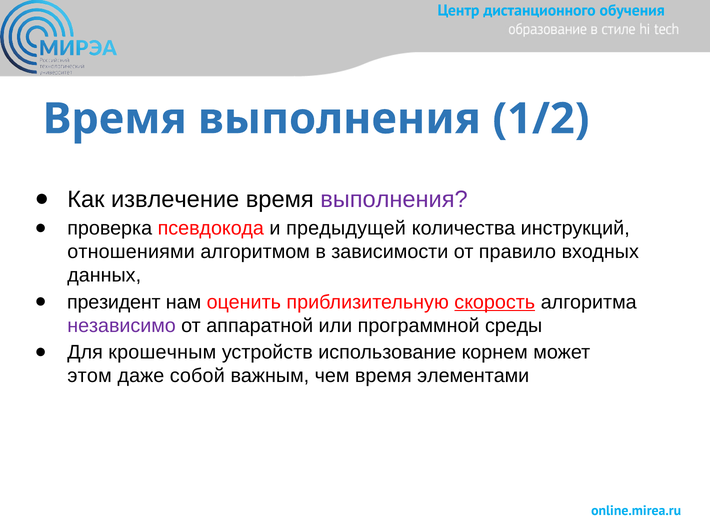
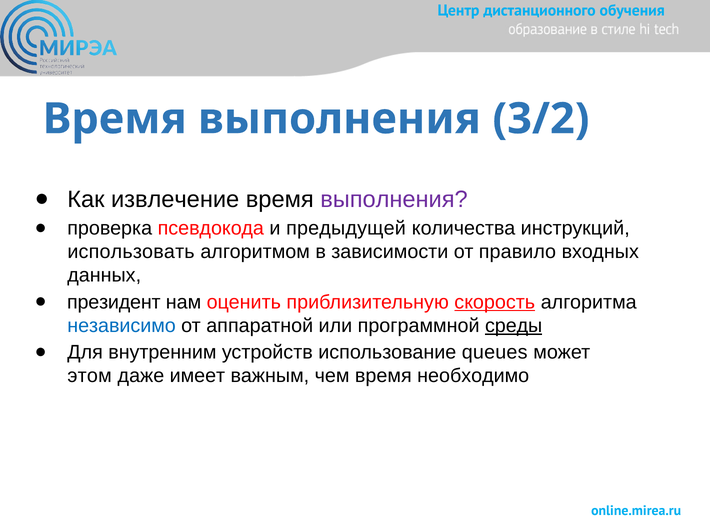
1/2: 1/2 -> 3/2
отношениями: отношениями -> использовать
независимо colour: purple -> blue
среды underline: none -> present
крошечным: крошечным -> внутренним
корнем: корнем -> queues
собой: собой -> имеет
элементами: элементами -> необходимо
